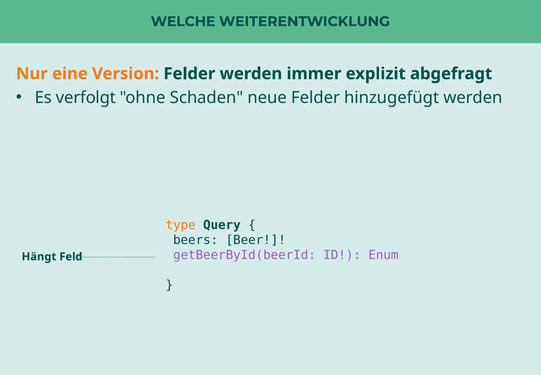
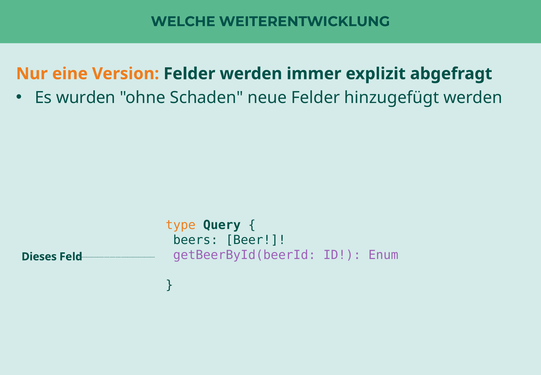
verfolgt: verfolgt -> wurden
Hängt: Hängt -> Dieses
